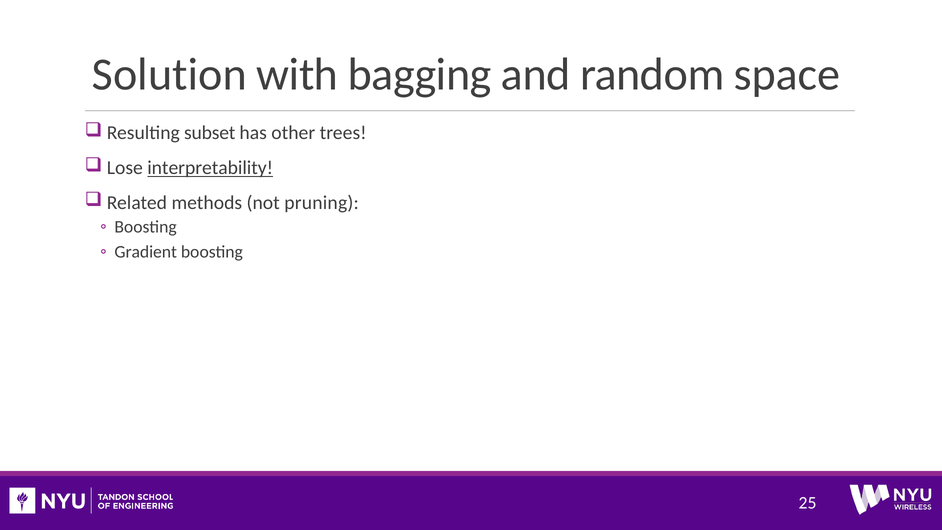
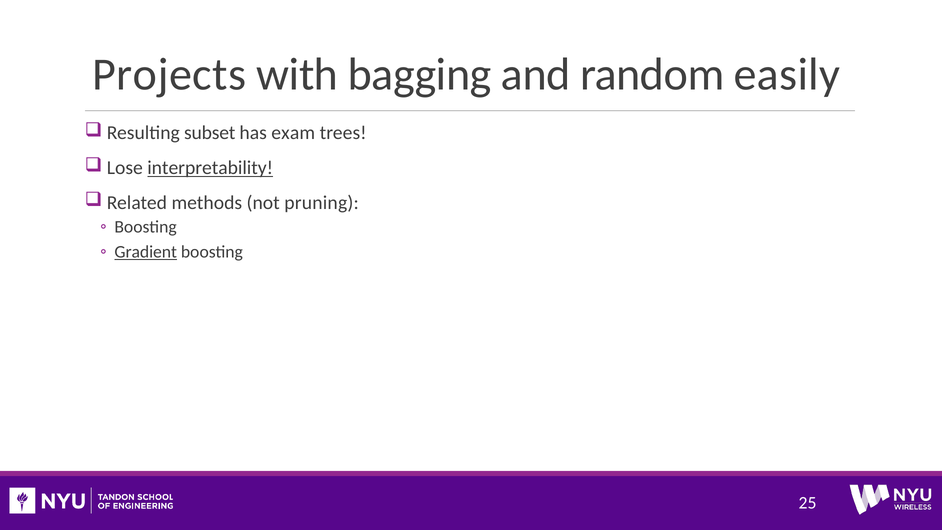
Solution: Solution -> Projects
space: space -> easily
other: other -> exam
Gradient underline: none -> present
